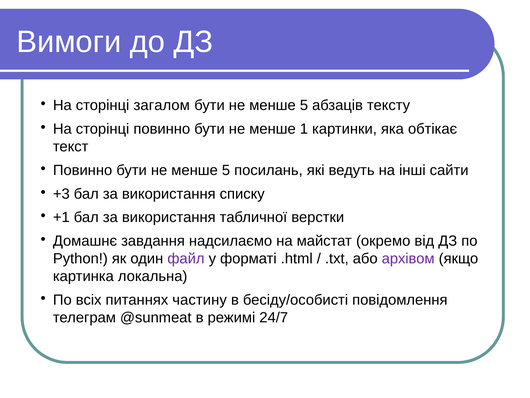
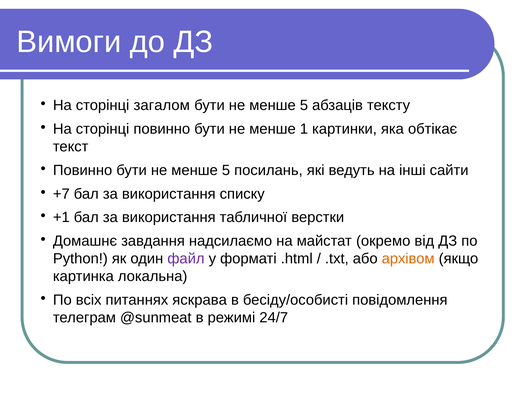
+3: +3 -> +7
архівом colour: purple -> orange
частину: частину -> яскрава
